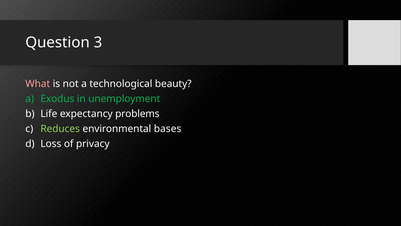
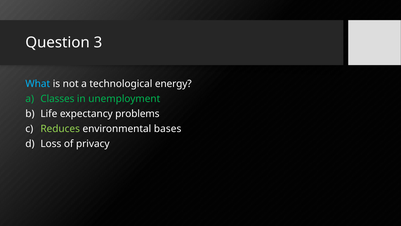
What colour: pink -> light blue
beauty: beauty -> energy
Exodus: Exodus -> Classes
